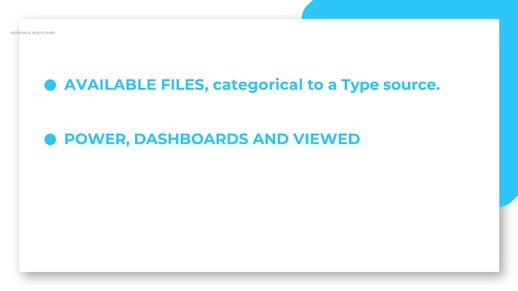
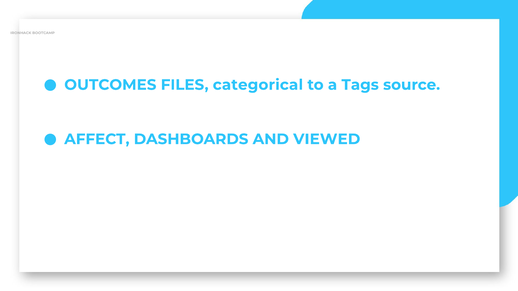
AVAILABLE: AVAILABLE -> OUTCOMES
Type: Type -> Tags
POWER: POWER -> AFFECT
